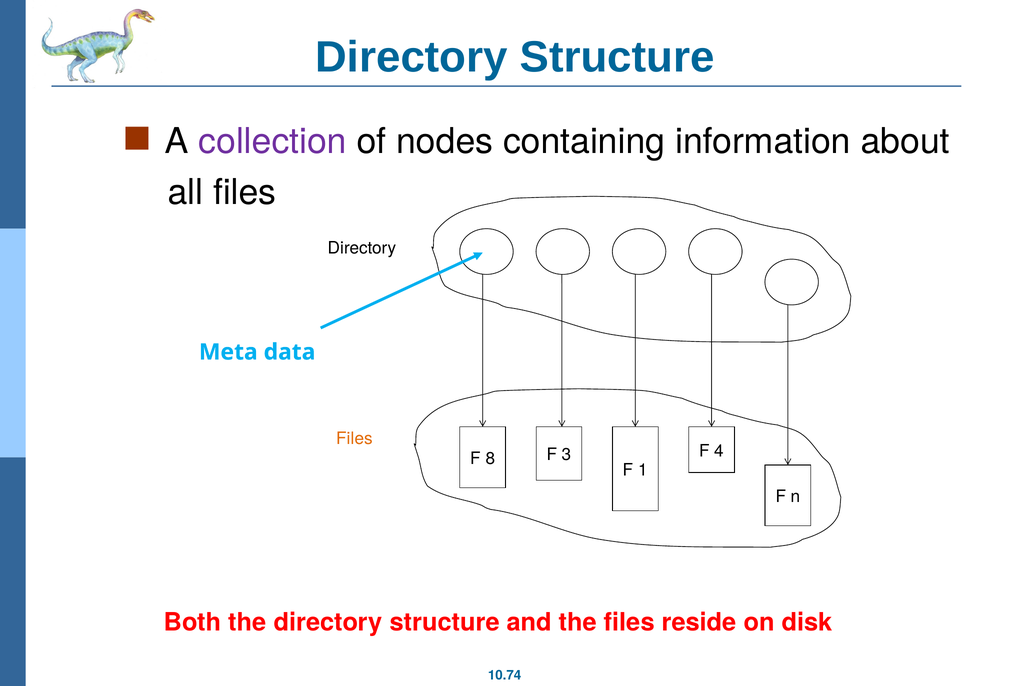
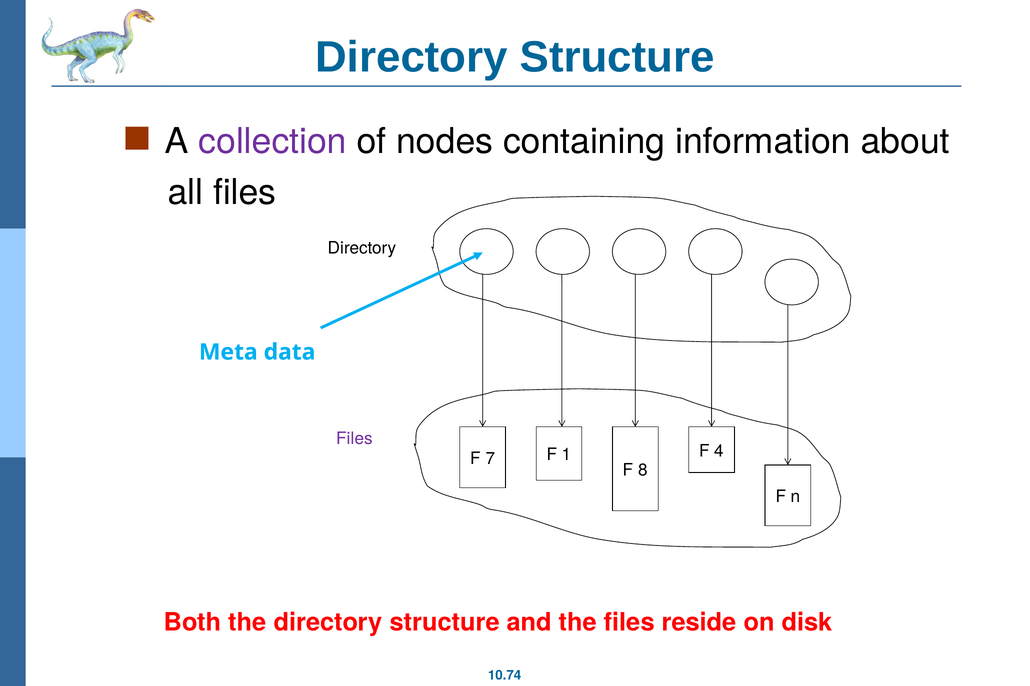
Files at (355, 439) colour: orange -> purple
8: 8 -> 7
3: 3 -> 1
1: 1 -> 8
